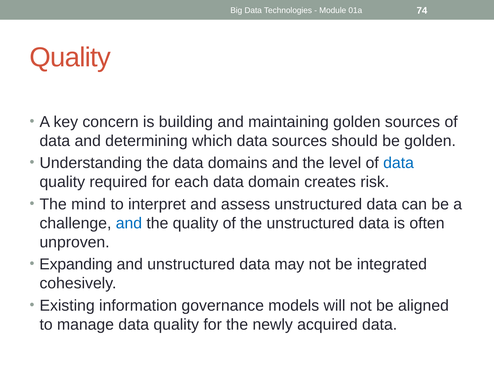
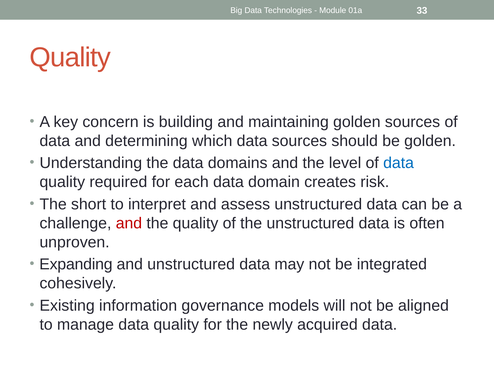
74: 74 -> 33
mind: mind -> short
and at (129, 223) colour: blue -> red
